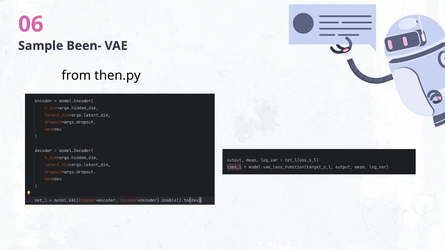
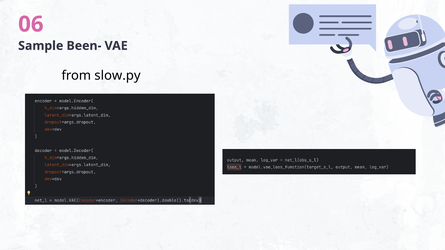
then.py: then.py -> slow.py
